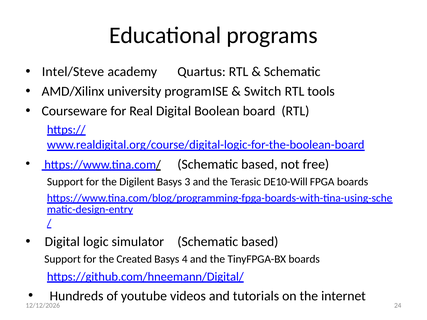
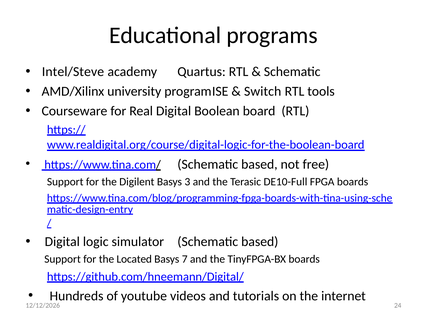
DE10-Will: DE10-Will -> DE10-Full
Created: Created -> Located
4: 4 -> 7
